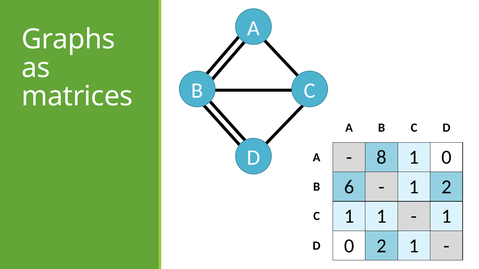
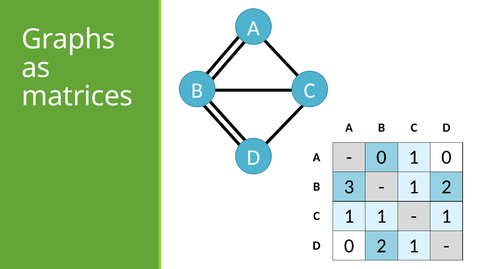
8 at (382, 158): 8 -> 0
6: 6 -> 3
